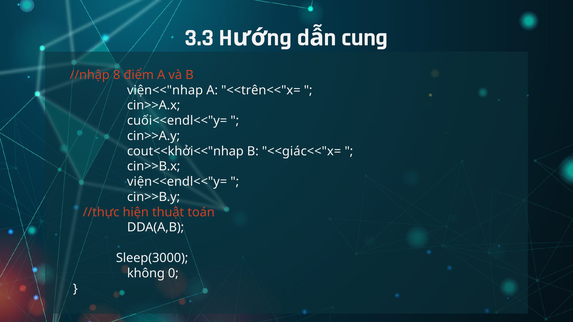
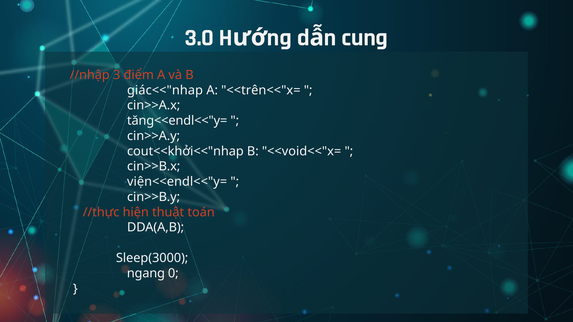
3.3: 3.3 -> 3.0
8: 8 -> 3
viện<<"nhap: viện<<"nhap -> giác<<"nhap
cuối<<endl<<"y=: cuối<<endl<<"y= -> tăng<<endl<<"y=
<<giác<<"x=: <<giác<<"x= -> <<void<<"x=
không: không -> ngang
